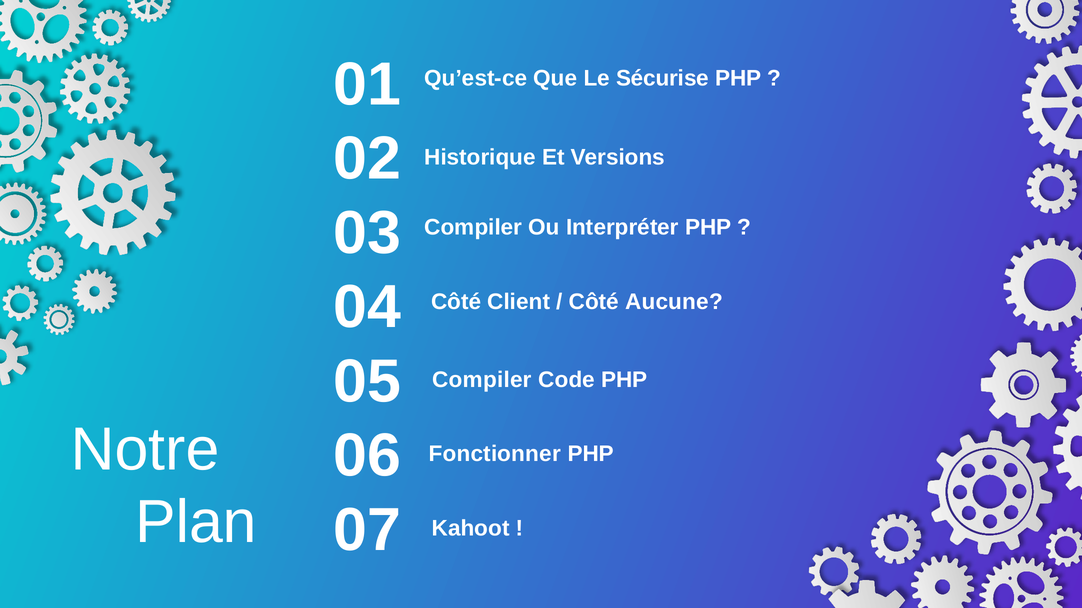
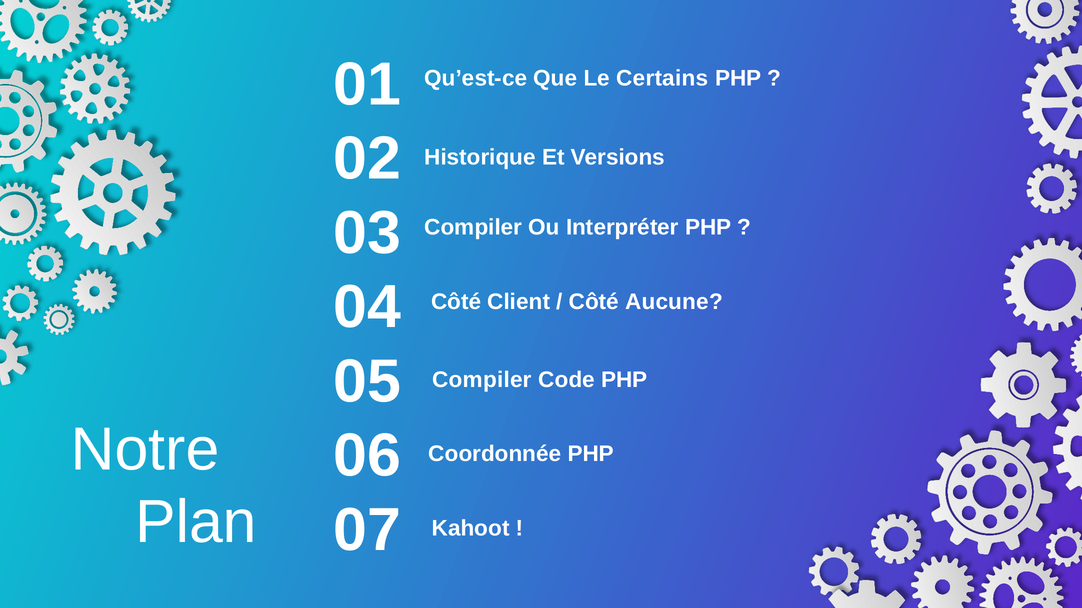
Sécurise: Sécurise -> Certains
Fonctionner: Fonctionner -> Coordonnée
